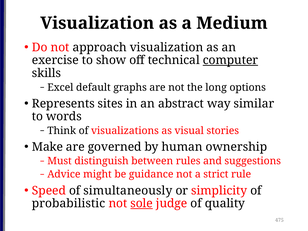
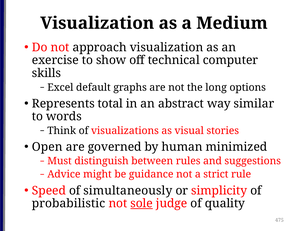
computer underline: present -> none
sites: sites -> total
Make: Make -> Open
ownership: ownership -> minimized
